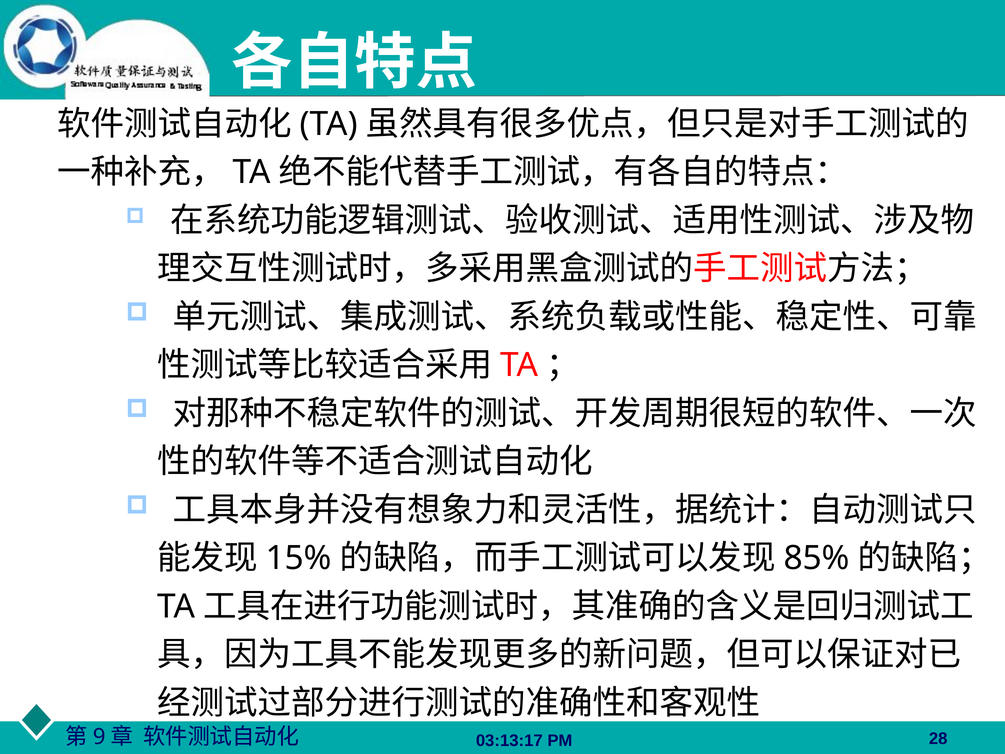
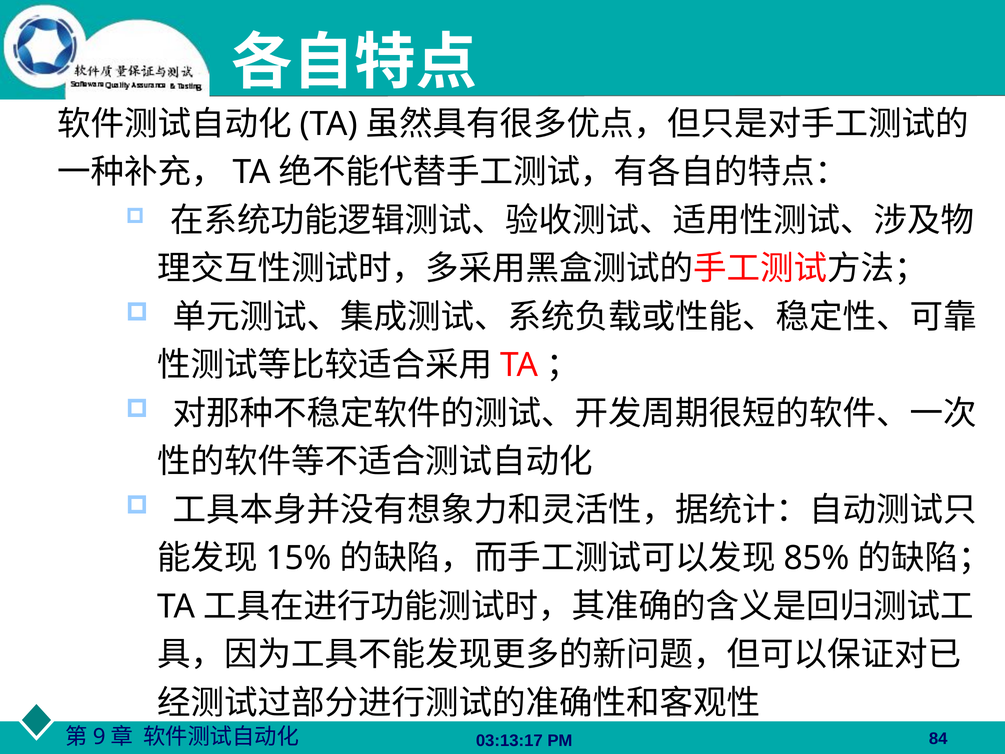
28: 28 -> 84
